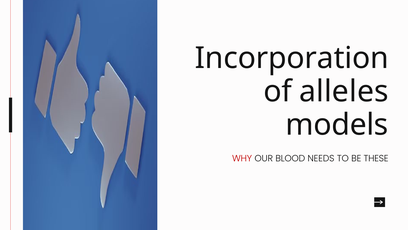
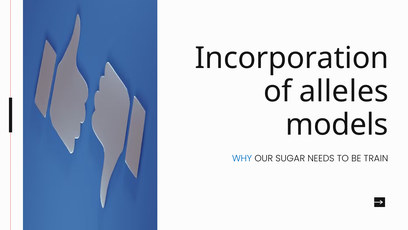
WHY colour: red -> blue
BLOOD: BLOOD -> SUGAR
THESE: THESE -> TRAIN
